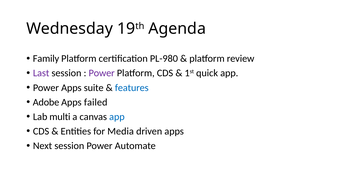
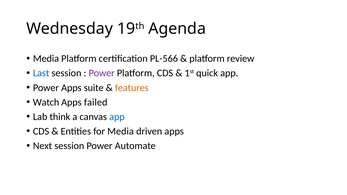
Family at (46, 59): Family -> Media
PL-980: PL-980 -> PL-566
Last colour: purple -> blue
features colour: blue -> orange
Adobe: Adobe -> Watch
multi: multi -> think
